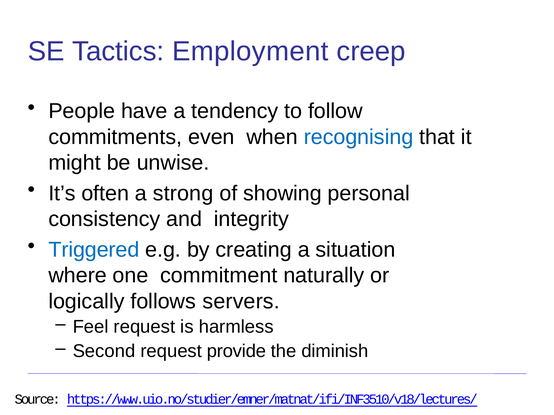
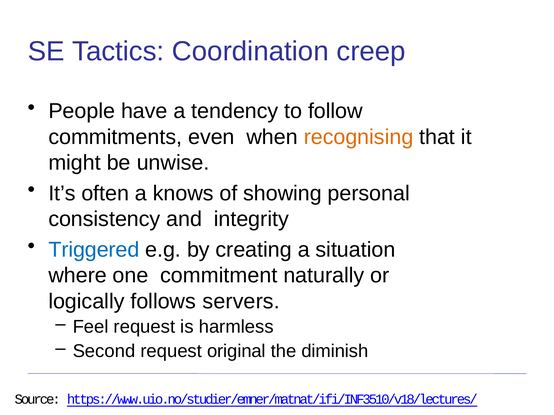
Employment: Employment -> Coordination
recognising colour: blue -> orange
strong: strong -> knows
provide: provide -> original
